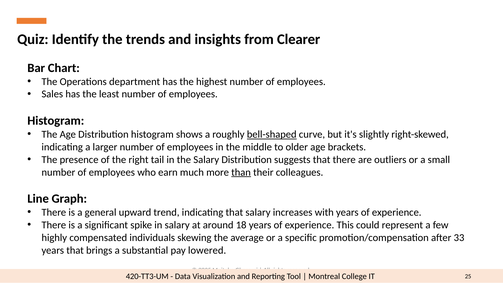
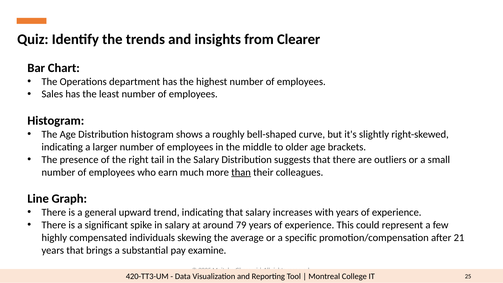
bell-shaped underline: present -> none
18: 18 -> 79
33: 33 -> 21
lowered: lowered -> examine
